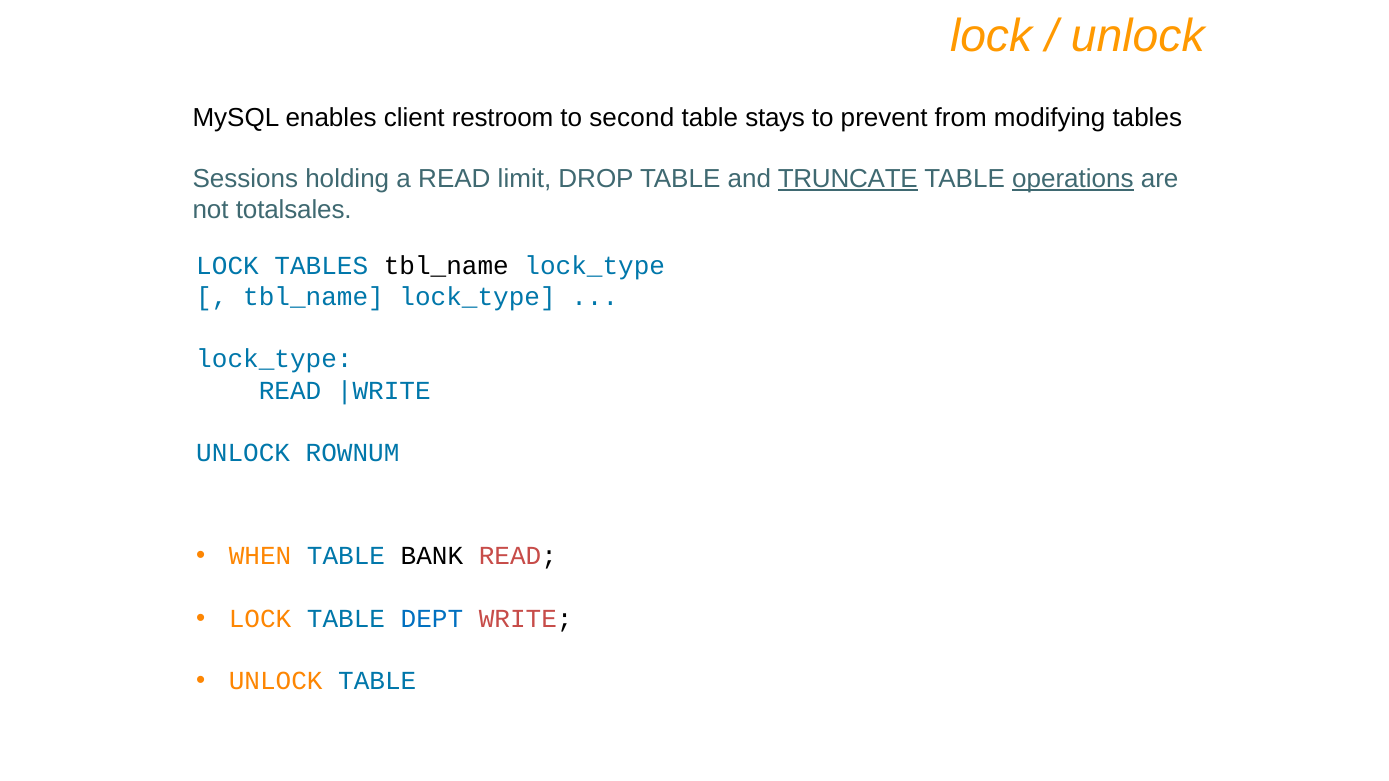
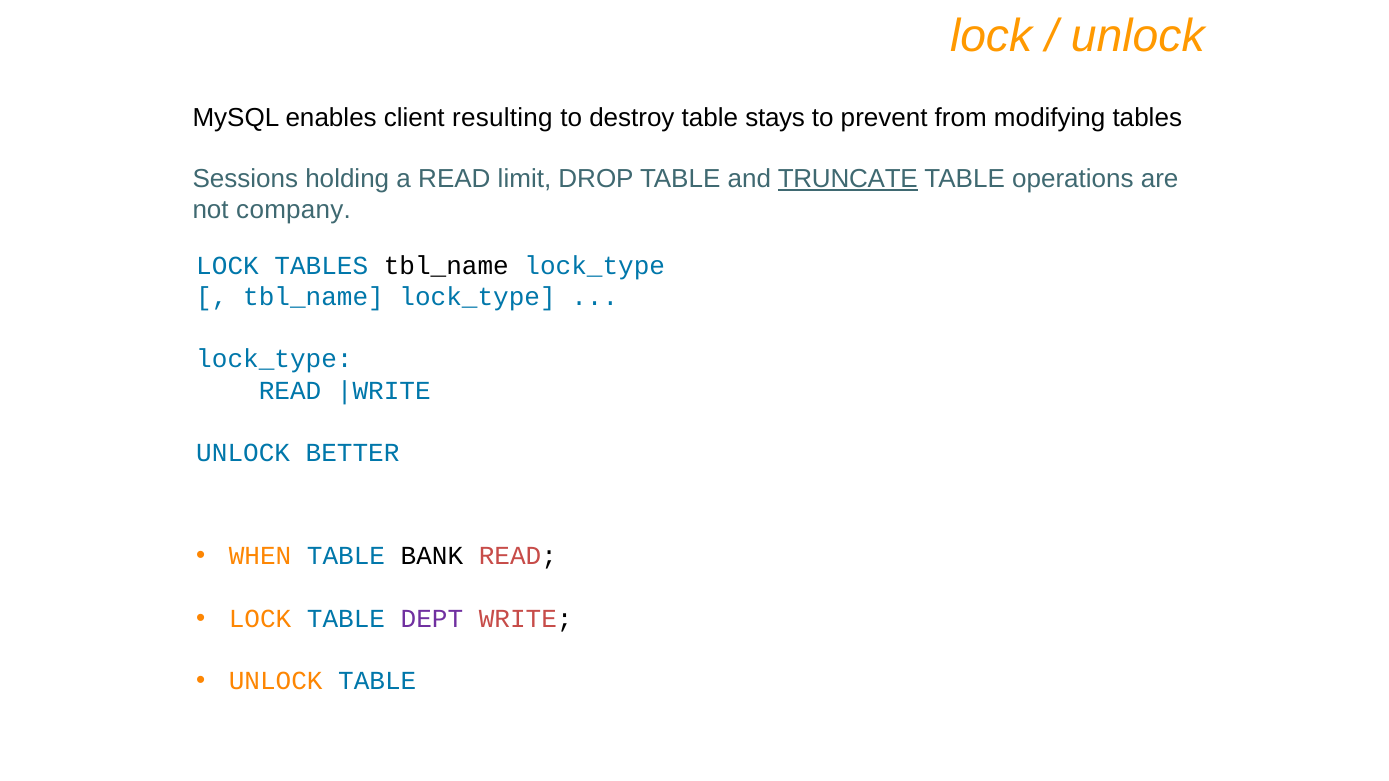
restroom: restroom -> resulting
second: second -> destroy
operations underline: present -> none
totalsales: totalsales -> company
ROWNUM: ROWNUM -> BETTER
DEPT colour: blue -> purple
